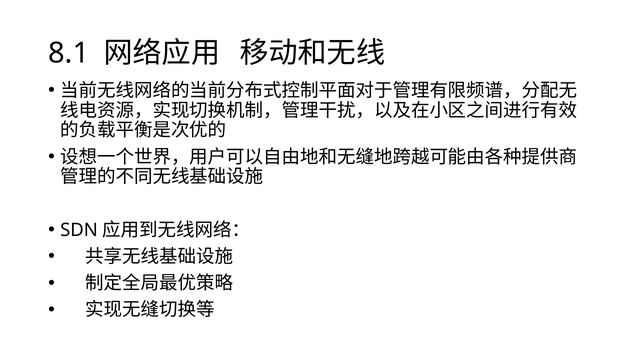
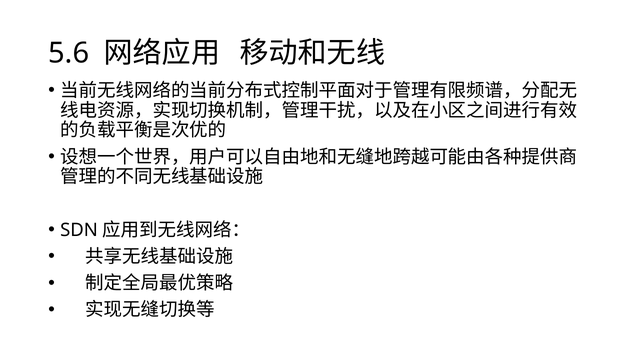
8.1: 8.1 -> 5.6
